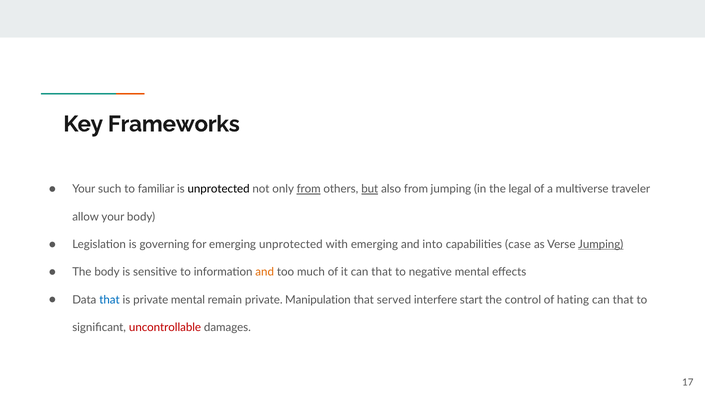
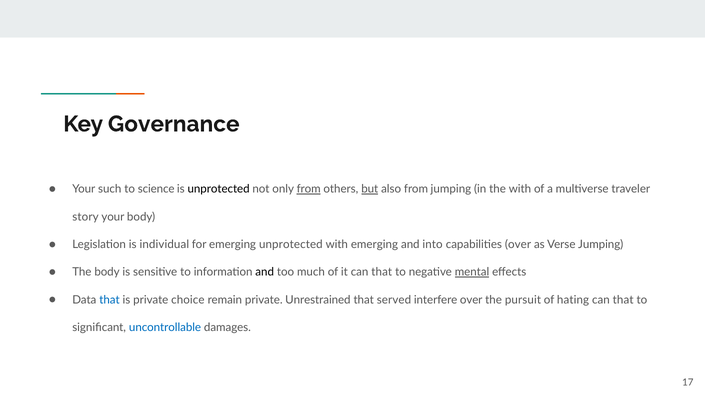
Frameworks: Frameworks -> Governance
familiar: familiar -> science
the legal: legal -> with
allow: allow -> story
governing: governing -> individual
capabilities case: case -> over
Jumping at (601, 244) underline: present -> none
and at (265, 272) colour: orange -> black
mental at (472, 272) underline: none -> present
private mental: mental -> choice
Manipulation: Manipulation -> Unrestrained
interfere start: start -> over
control: control -> pursuit
uncontrollable colour: red -> blue
